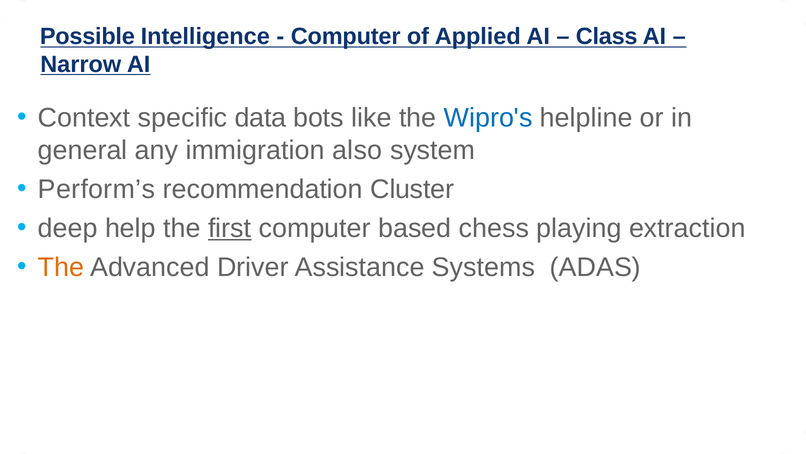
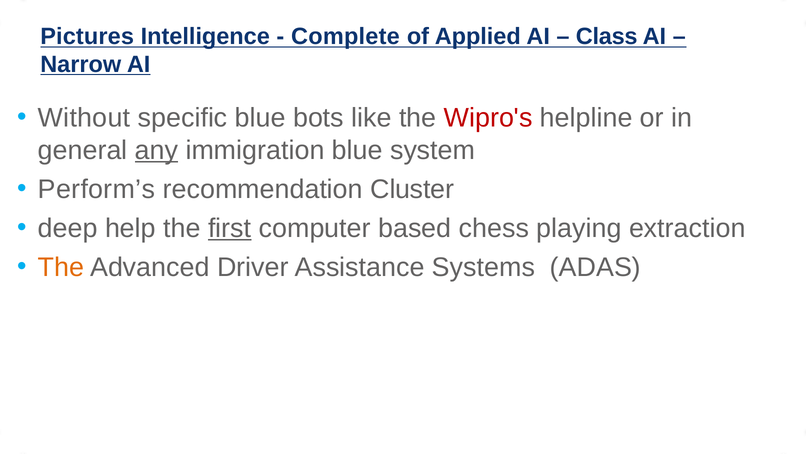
Possible: Possible -> Pictures
Computer at (346, 37): Computer -> Complete
Context: Context -> Without
specific data: data -> blue
Wipro's colour: blue -> red
any underline: none -> present
immigration also: also -> blue
